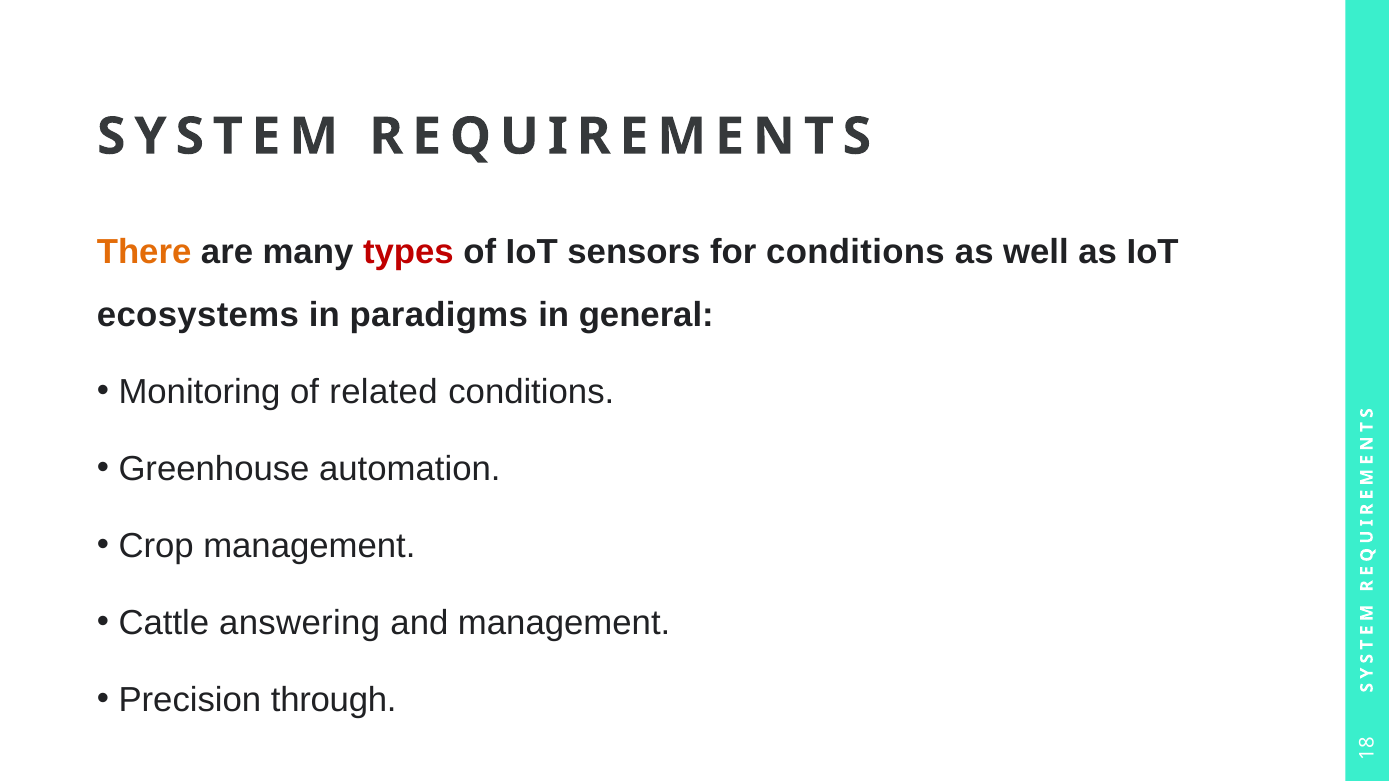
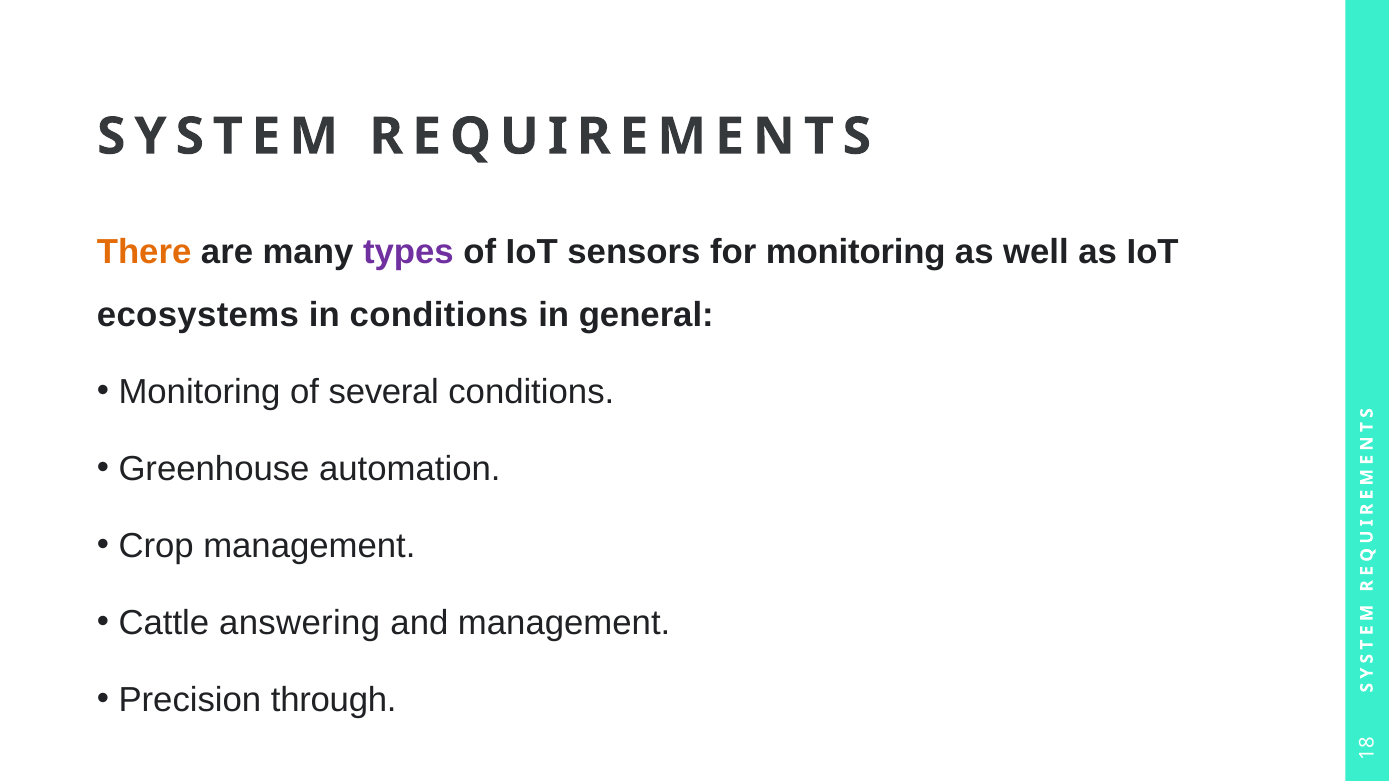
types colour: red -> purple
for conditions: conditions -> monitoring
in paradigms: paradigms -> conditions
related: related -> several
